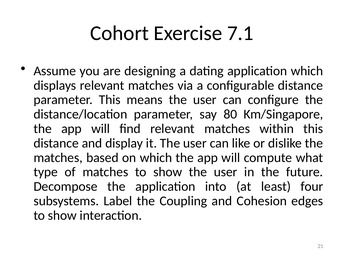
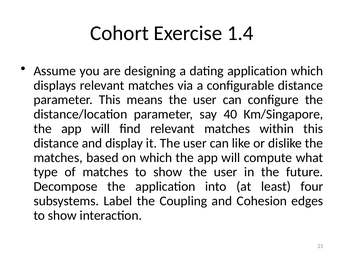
7.1: 7.1 -> 1.4
80: 80 -> 40
